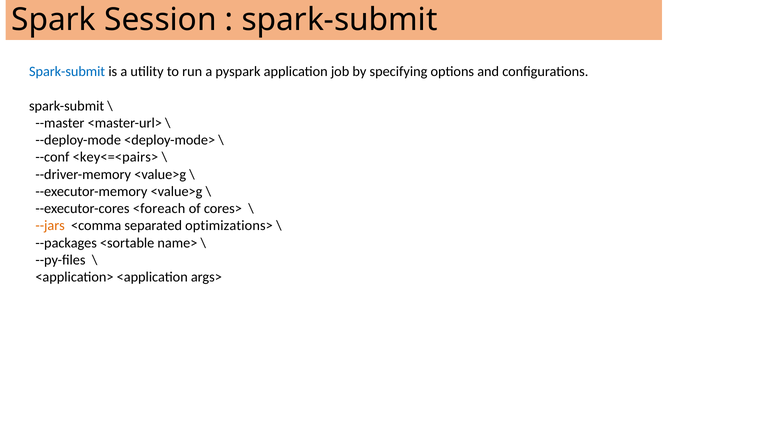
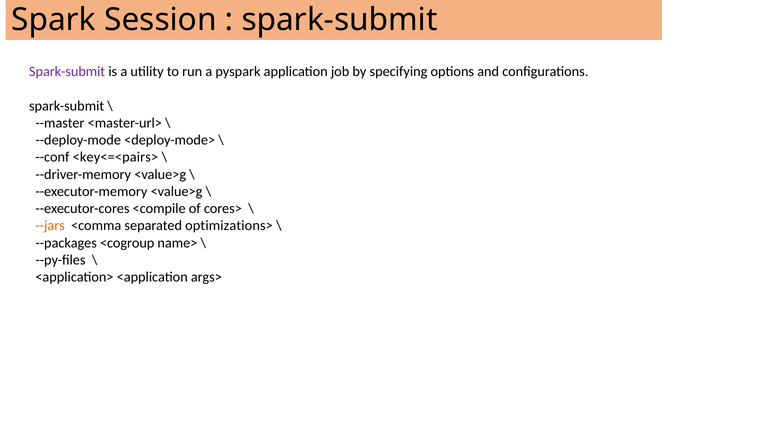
Spark-submit at (67, 72) colour: blue -> purple
<foreach: <foreach -> <compile
<sortable: <sortable -> <cogroup
